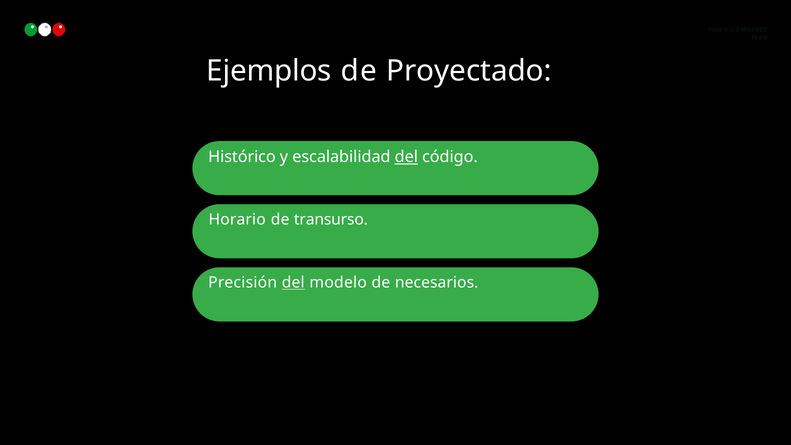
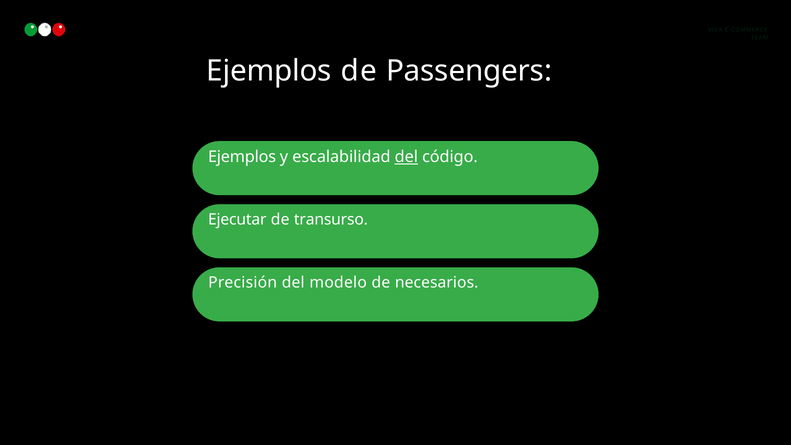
Proyectado: Proyectado -> Passengers
Histórico at (242, 157): Histórico -> Ejemplos
Horario: Horario -> Ejecutar
del at (293, 283) underline: present -> none
